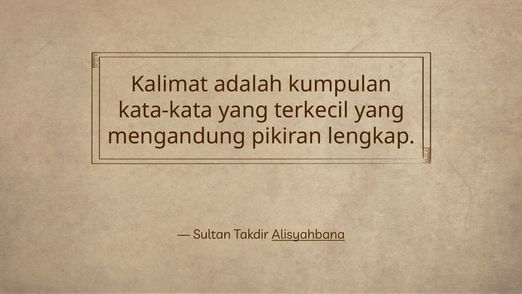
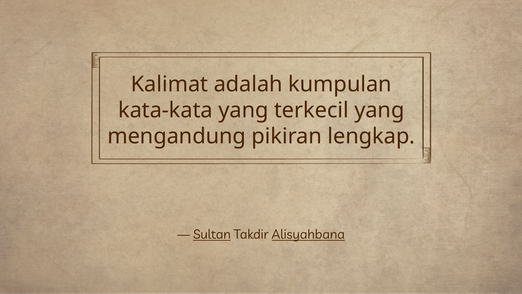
Sultan underline: none -> present
